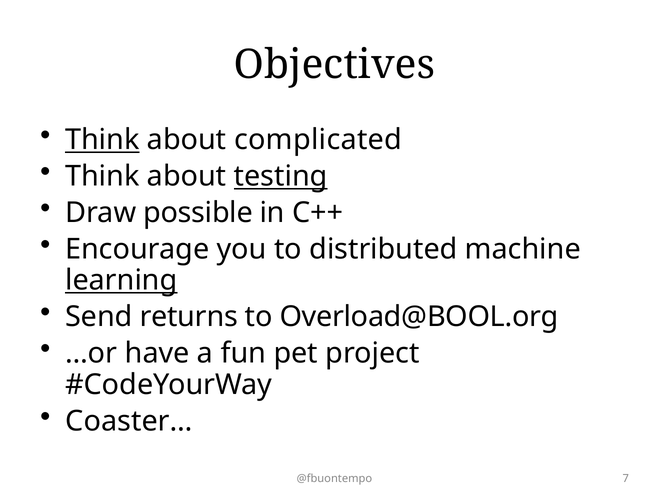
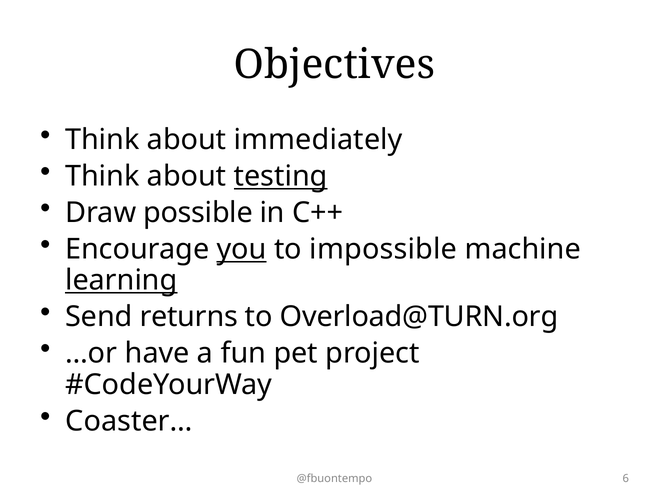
Think at (102, 140) underline: present -> none
complicated: complicated -> immediately
you underline: none -> present
distributed: distributed -> impossible
Overload@BOOL.org: Overload@BOOL.org -> Overload@TURN.org
7: 7 -> 6
